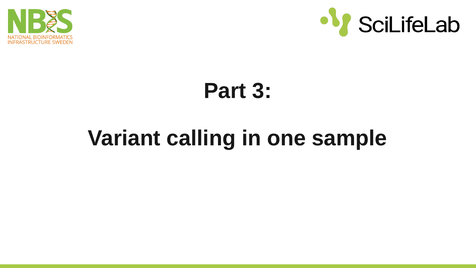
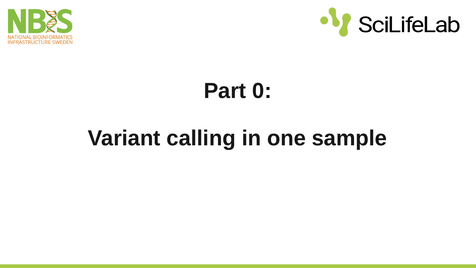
3: 3 -> 0
